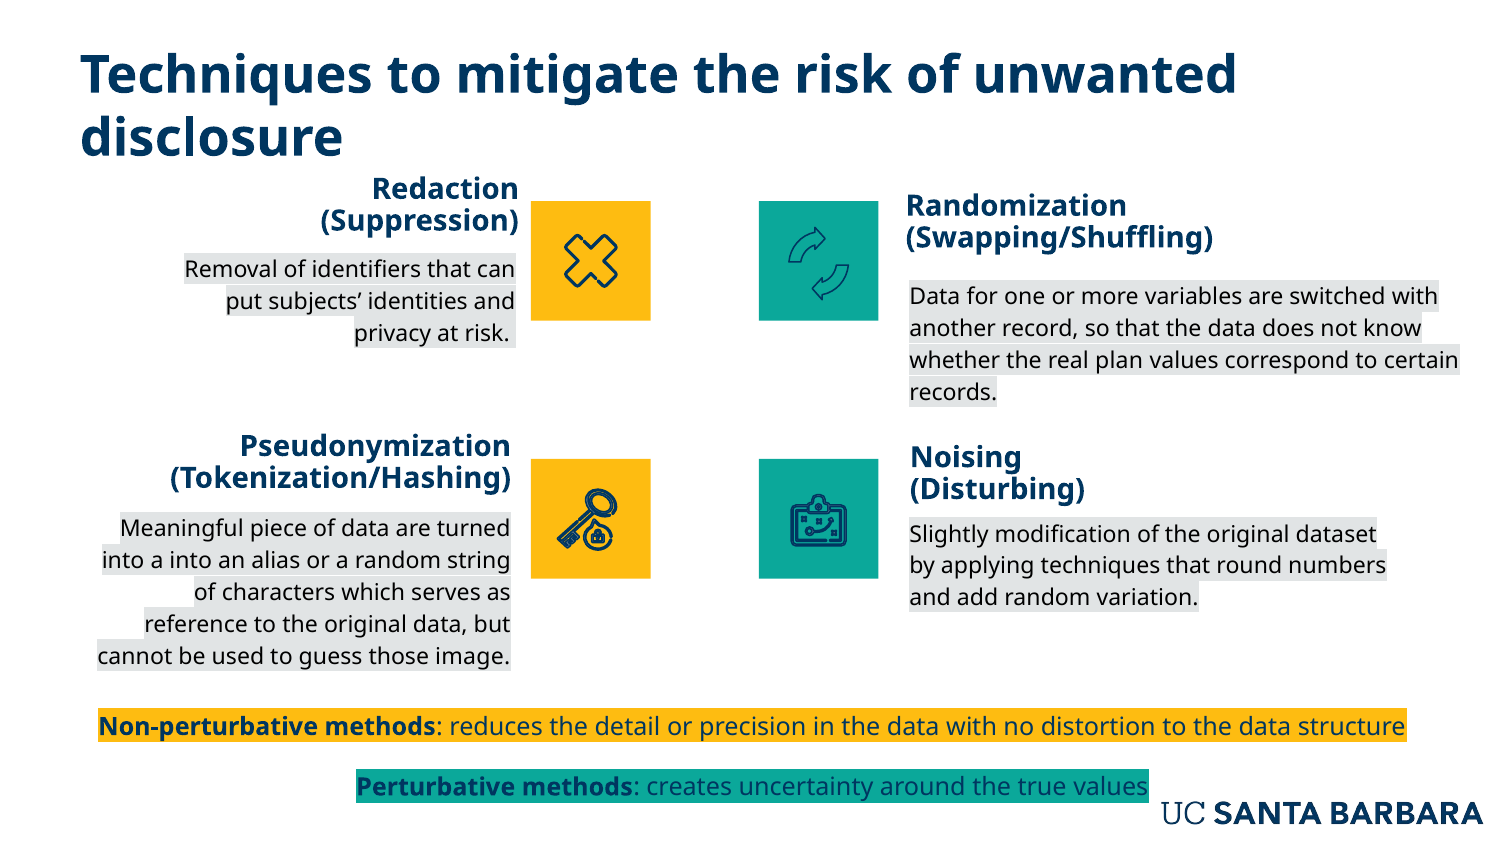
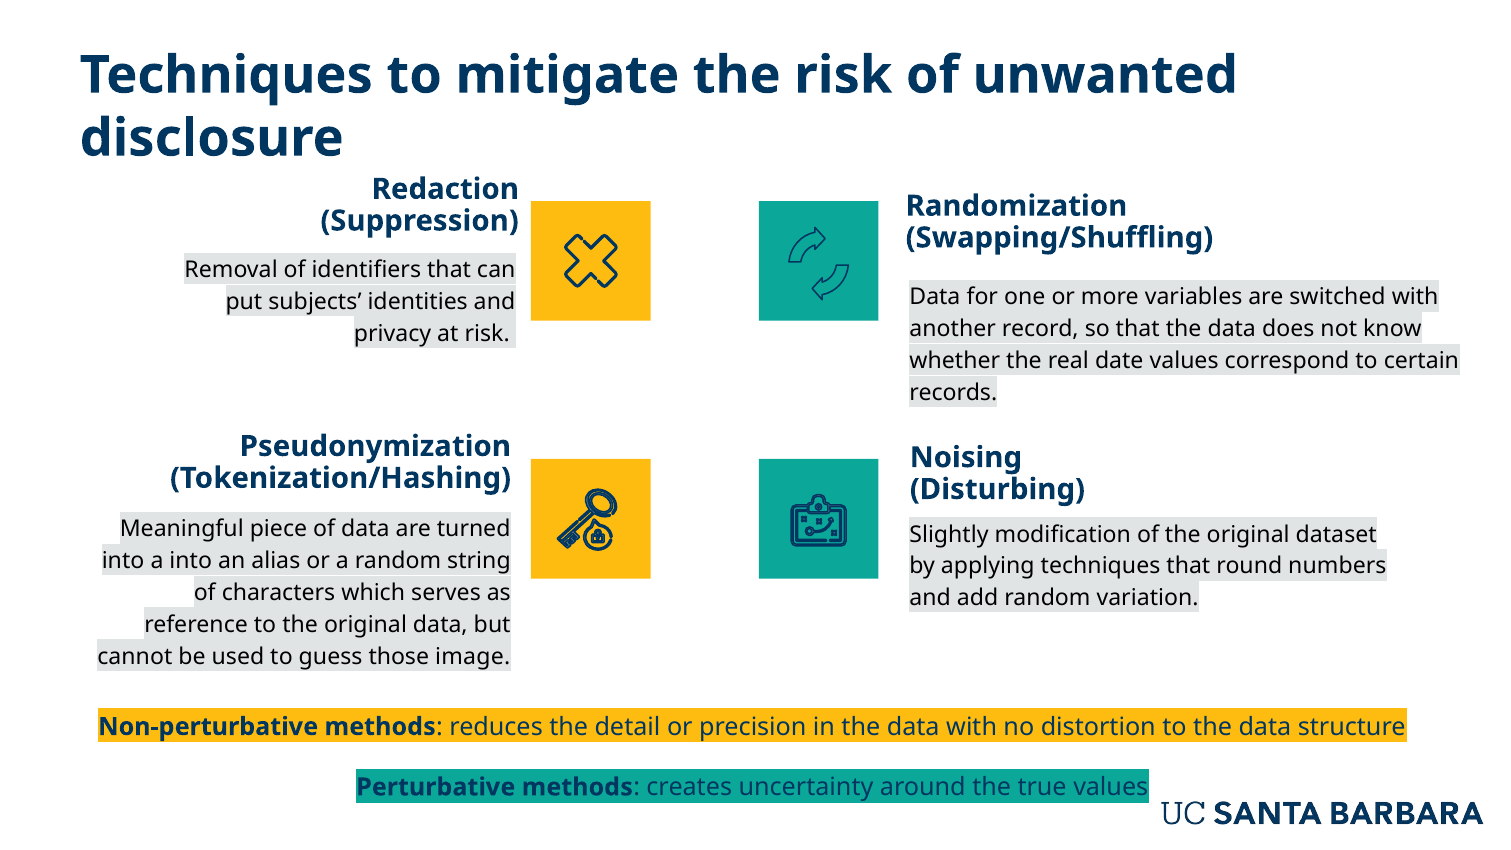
plan: plan -> date
